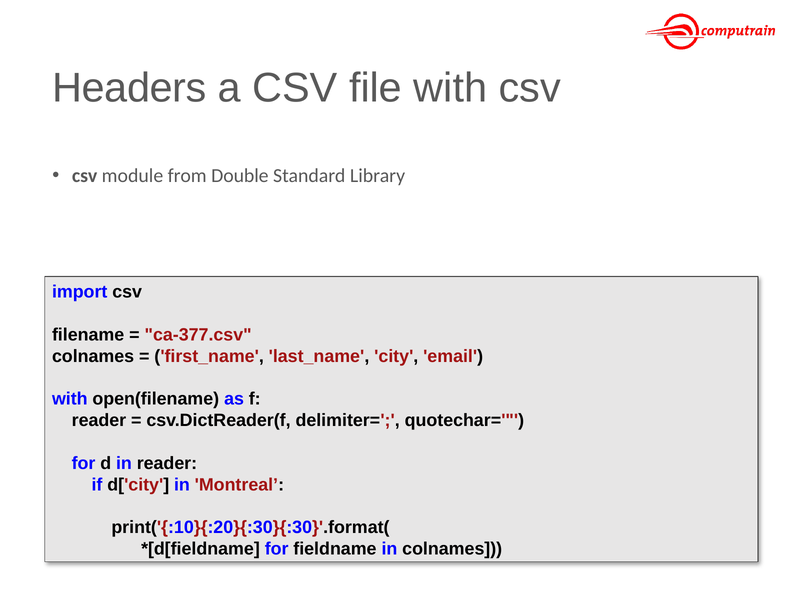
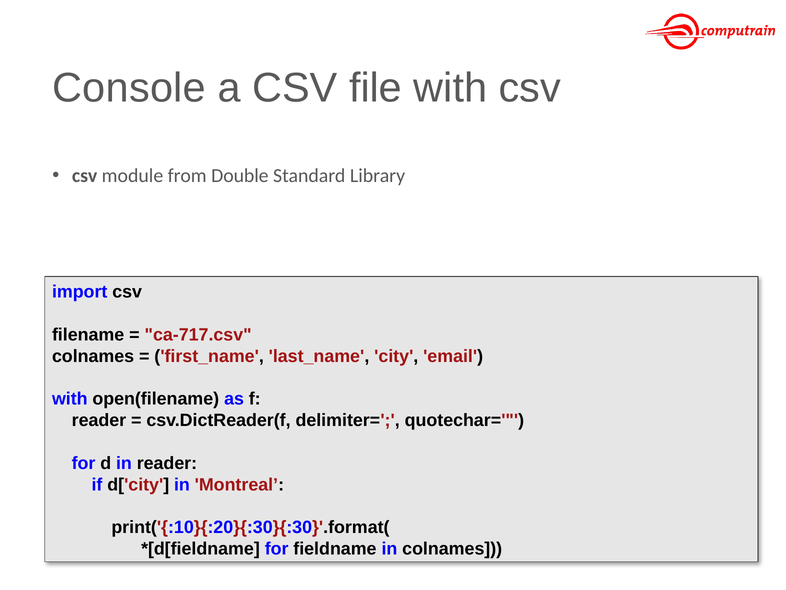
Headers: Headers -> Console
ca-377.csv: ca-377.csv -> ca-717.csv
